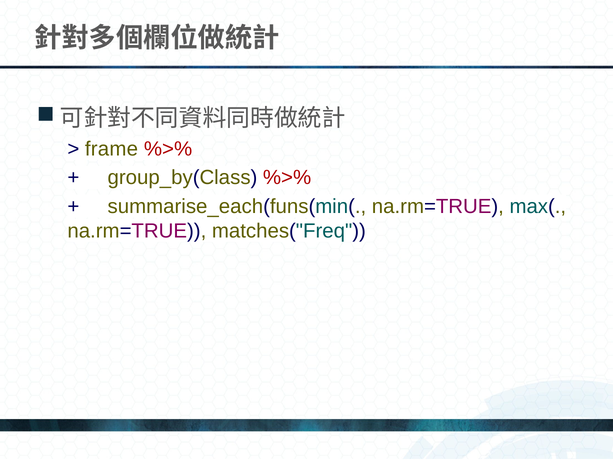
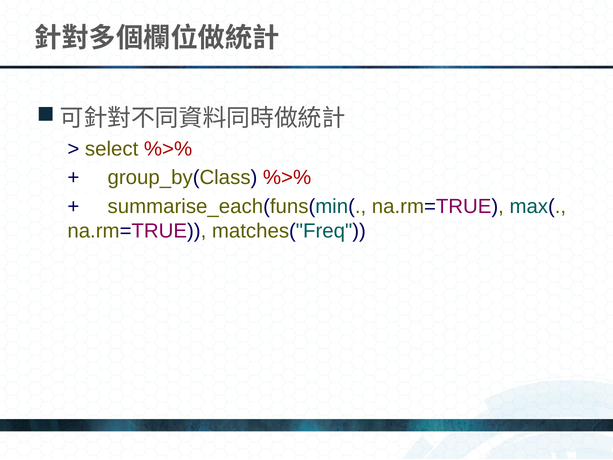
frame: frame -> select
